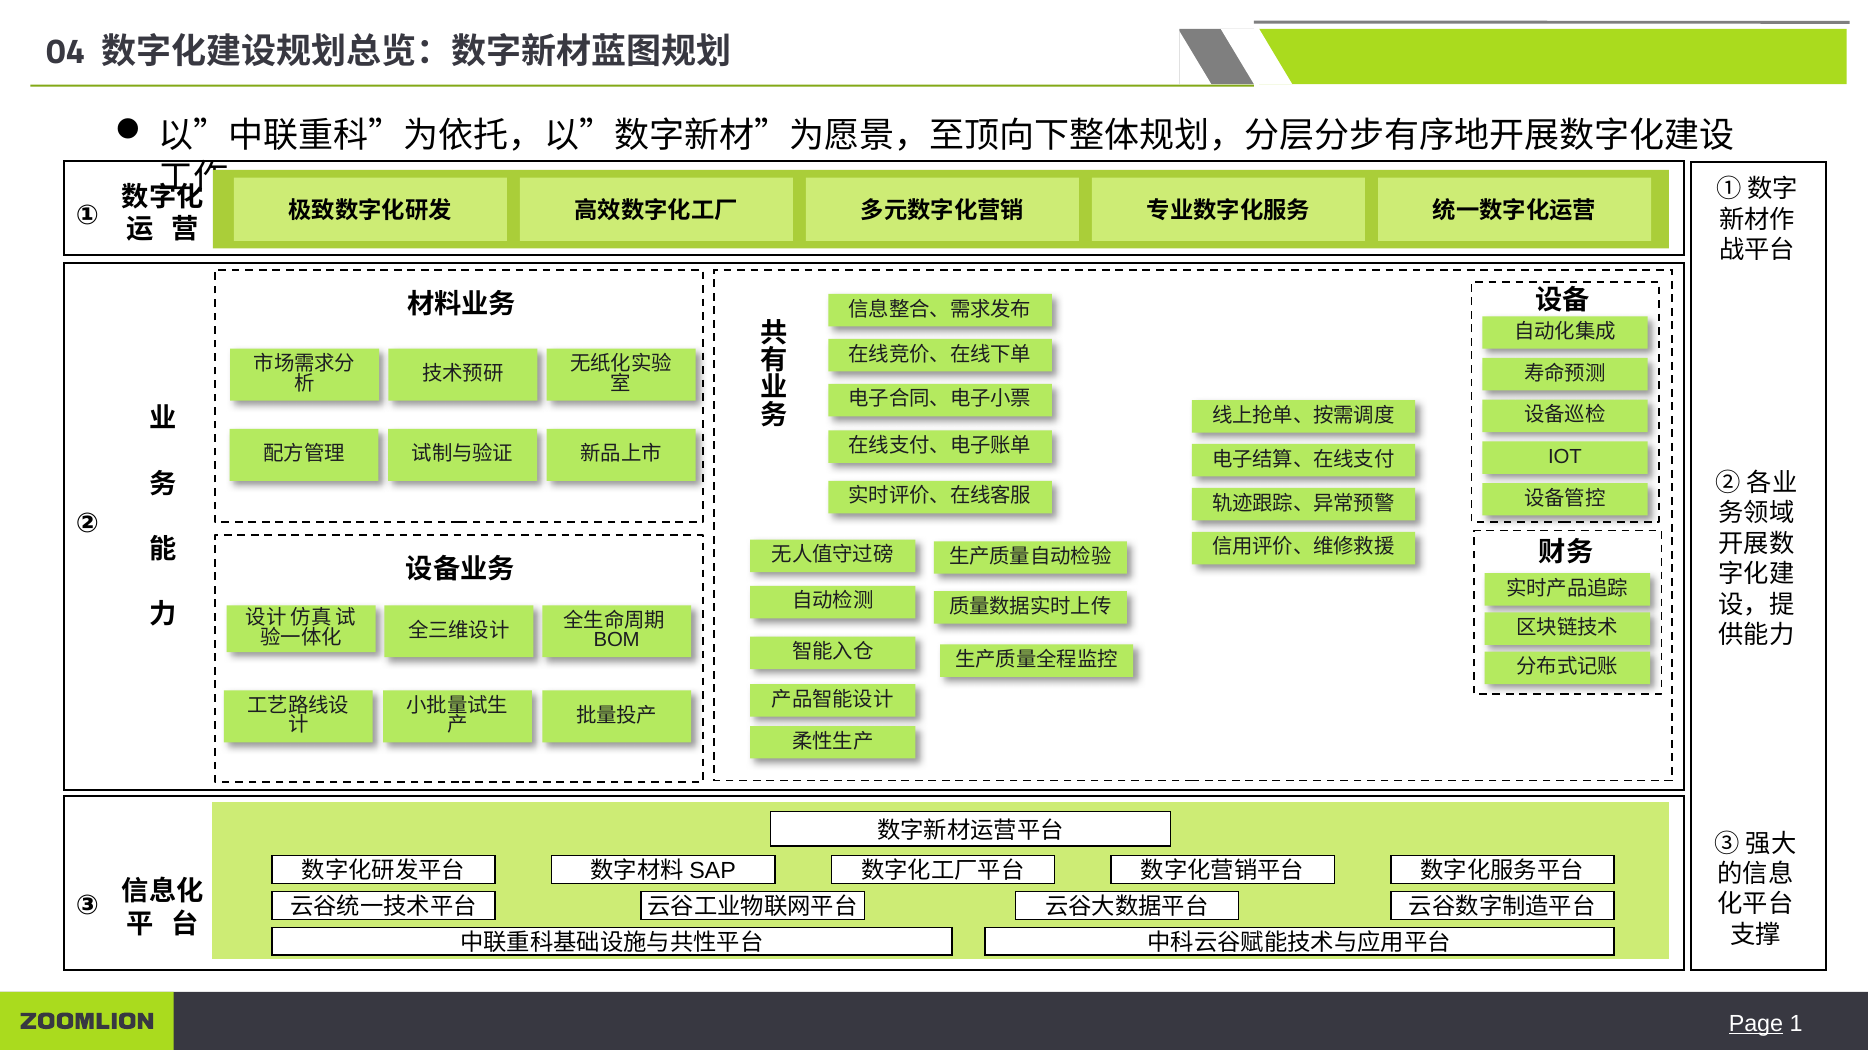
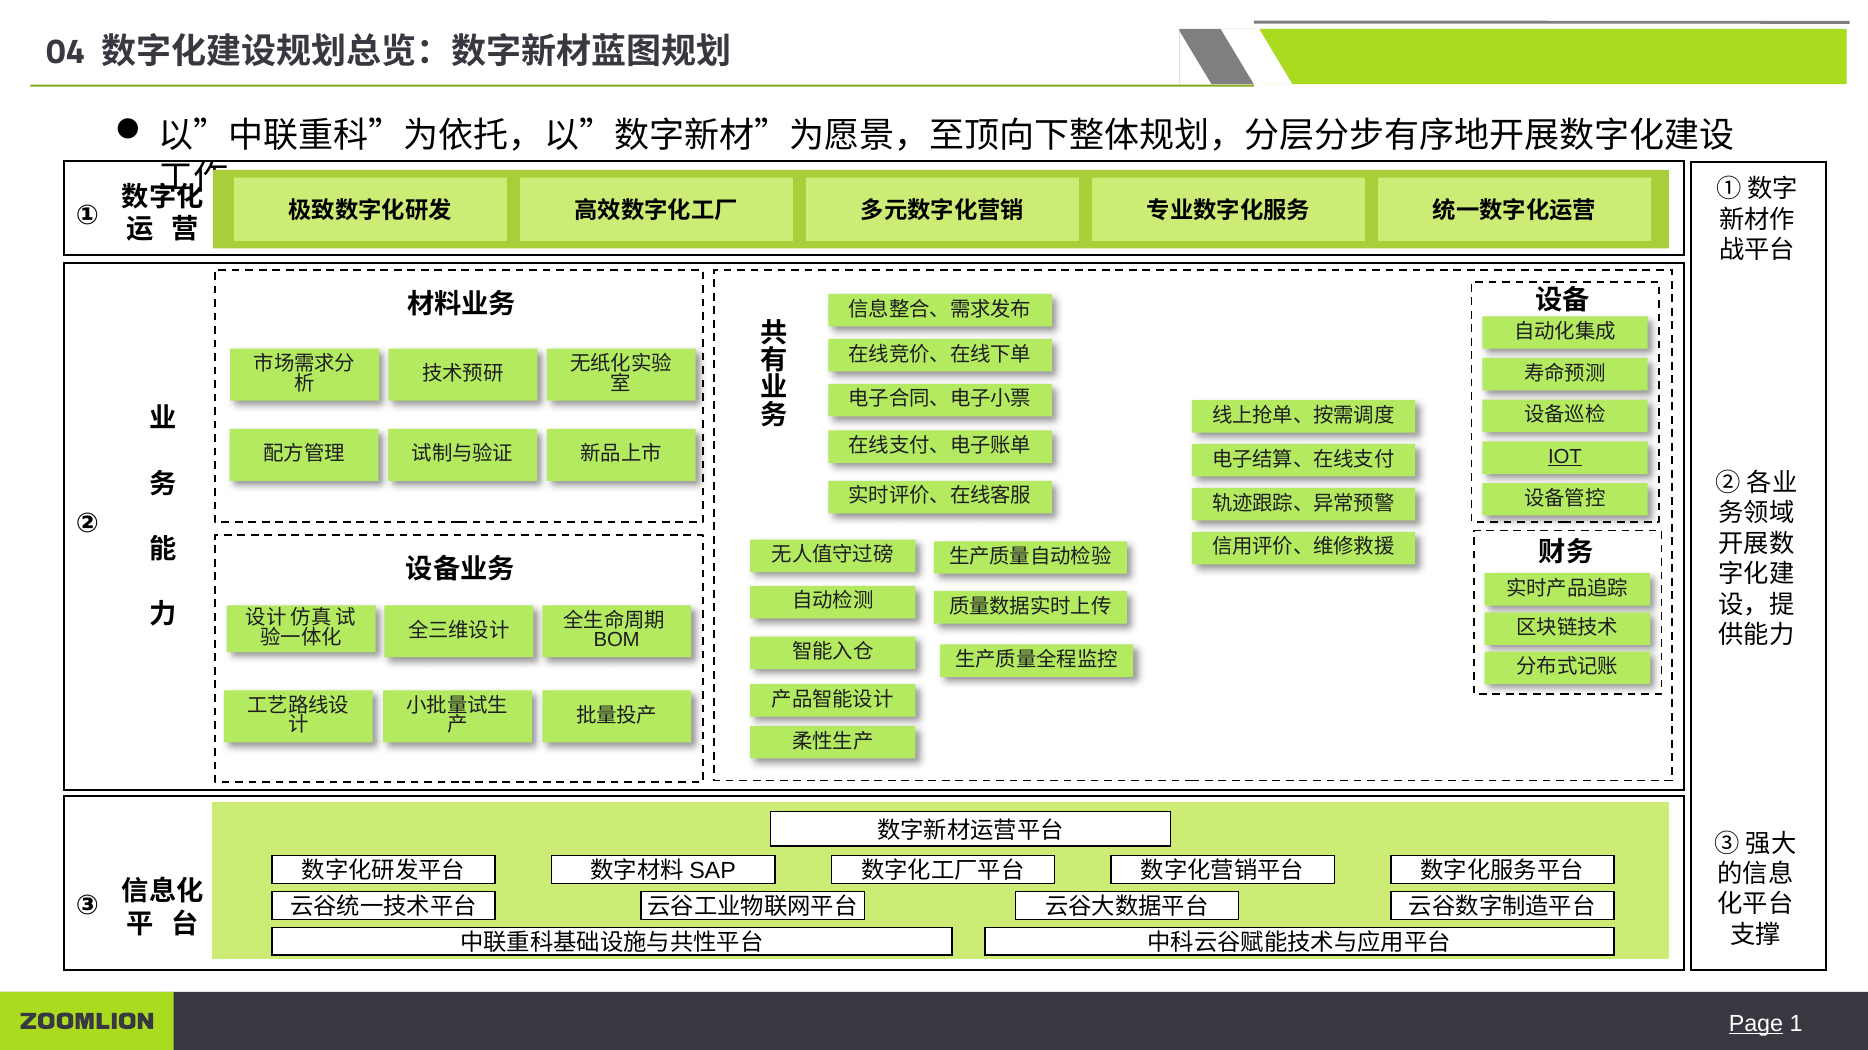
IOT underline: none -> present
